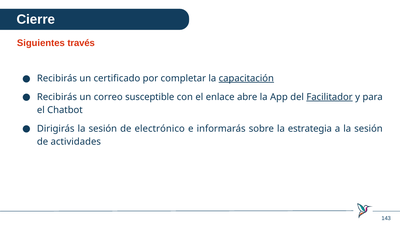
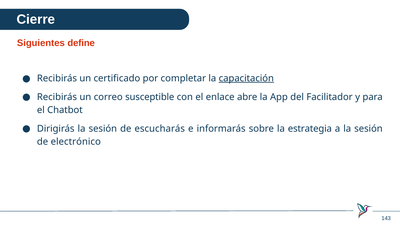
través: través -> define
Facilitador underline: present -> none
electrónico: electrónico -> escucharás
actividades: actividades -> electrónico
